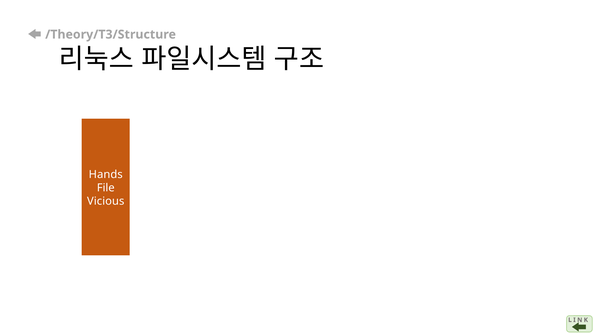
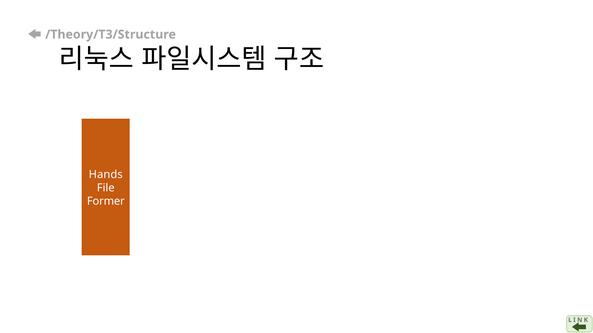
Vicious: Vicious -> Former
